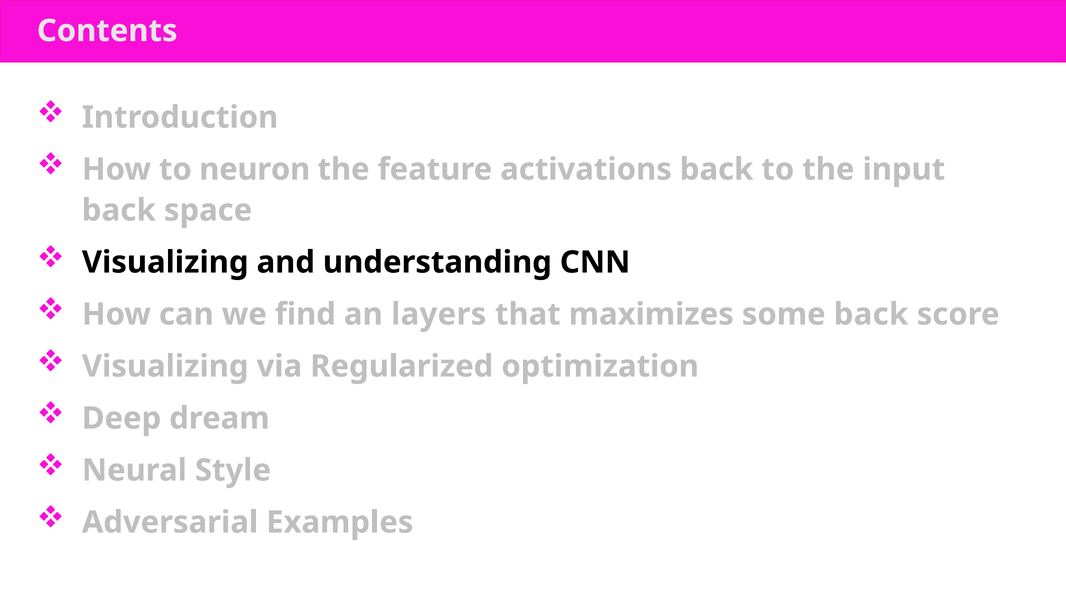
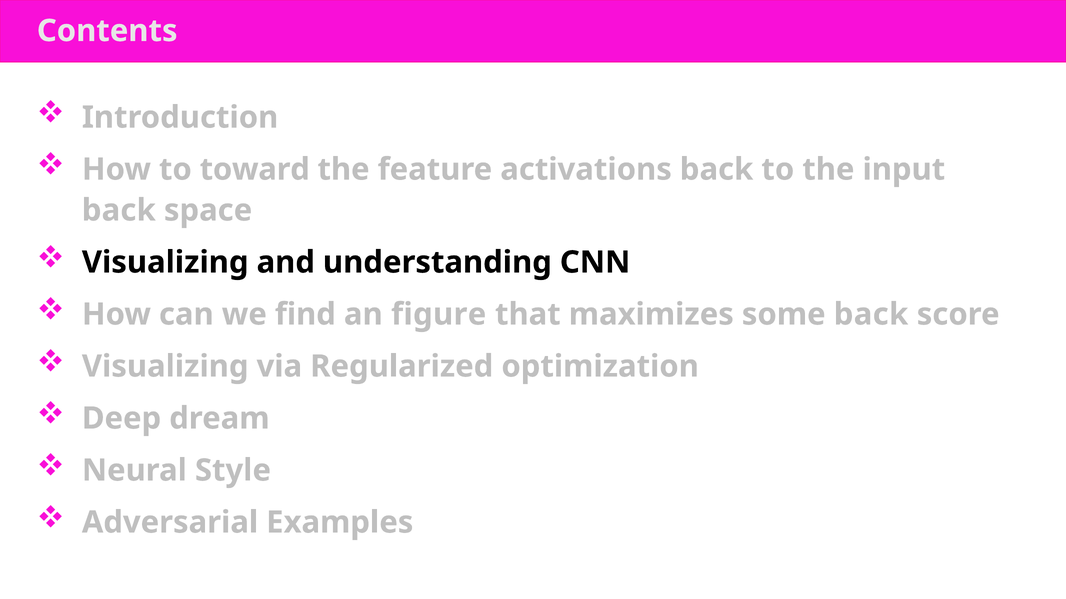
neuron: neuron -> toward
layers: layers -> figure
